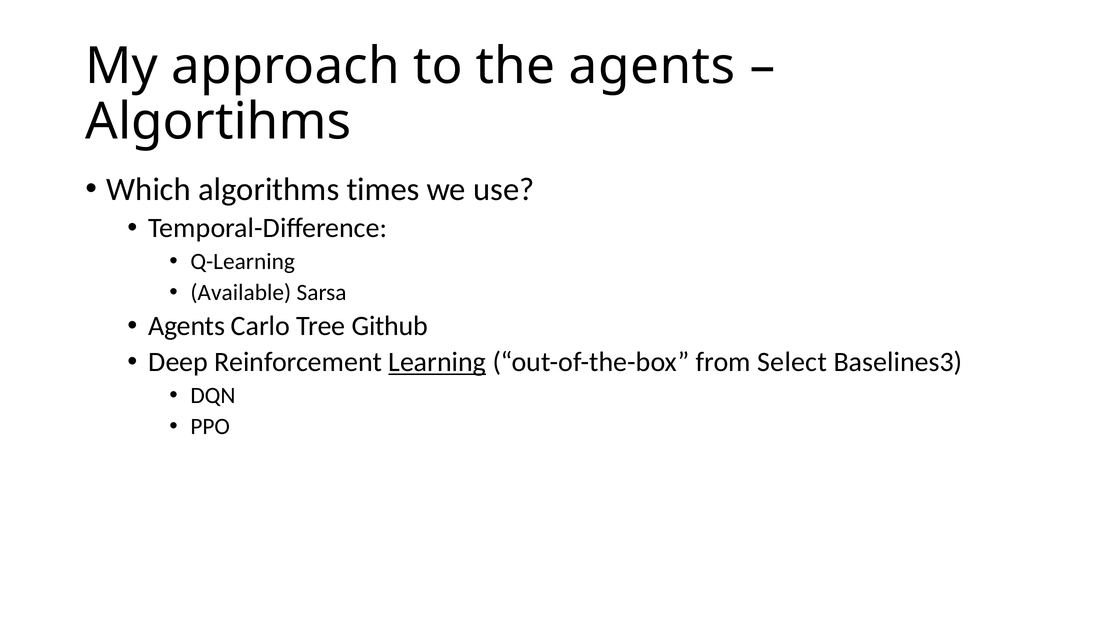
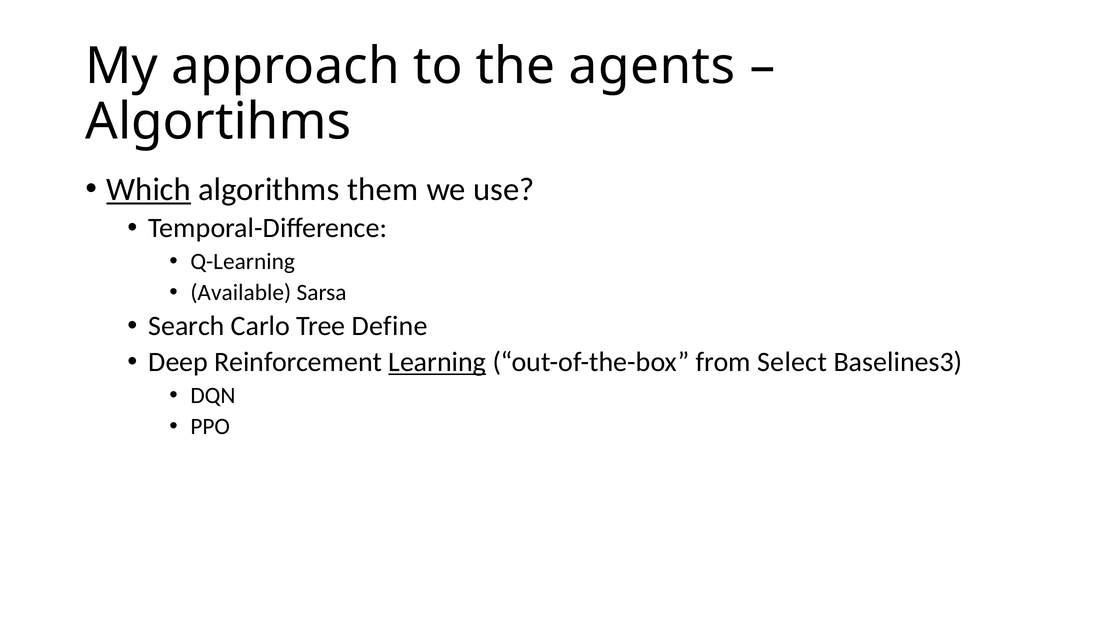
Which underline: none -> present
times: times -> them
Agents at (187, 326): Agents -> Search
Github: Github -> Define
